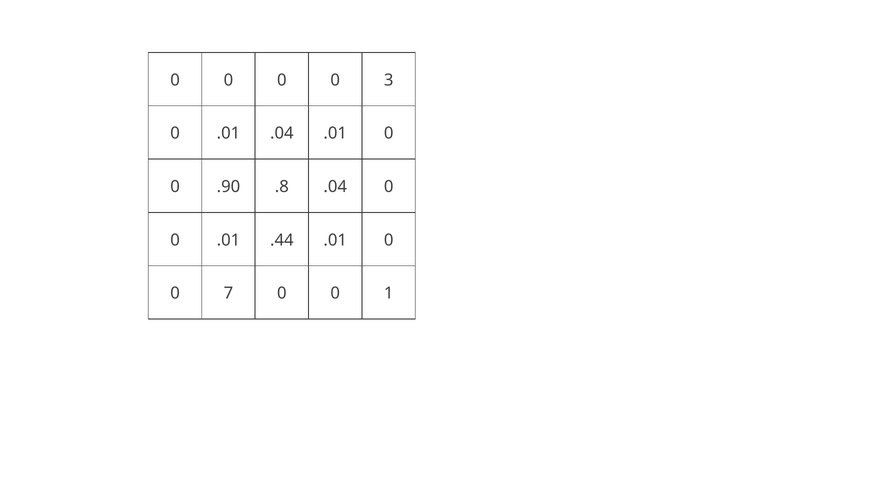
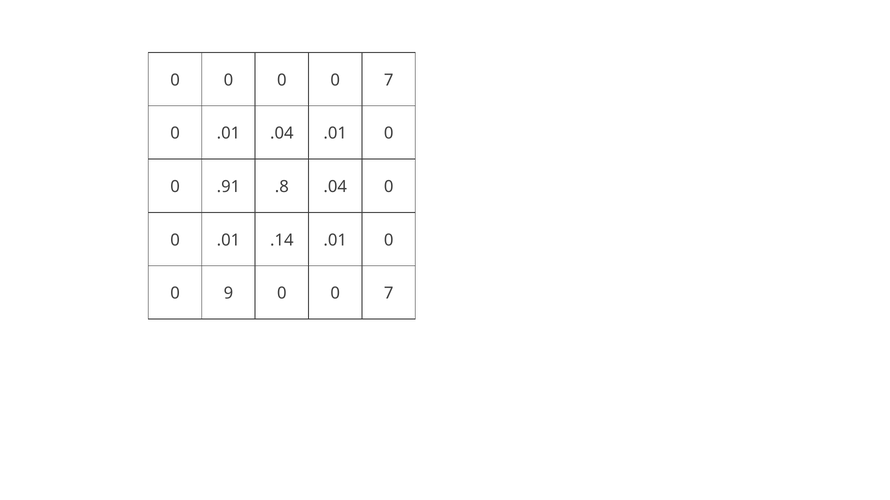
0 0 0 3: 3 -> 7
.90: .90 -> .91
.44: .44 -> .14
7: 7 -> 9
1 at (389, 294): 1 -> 7
